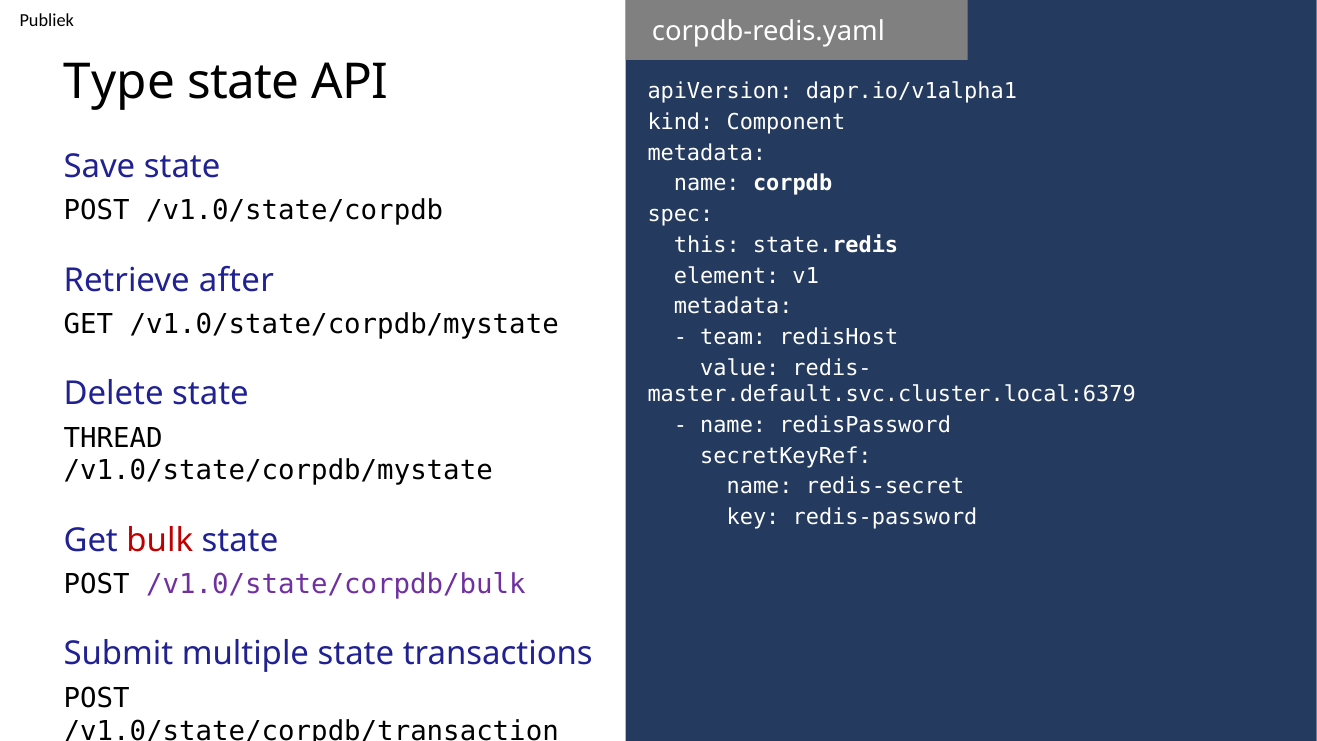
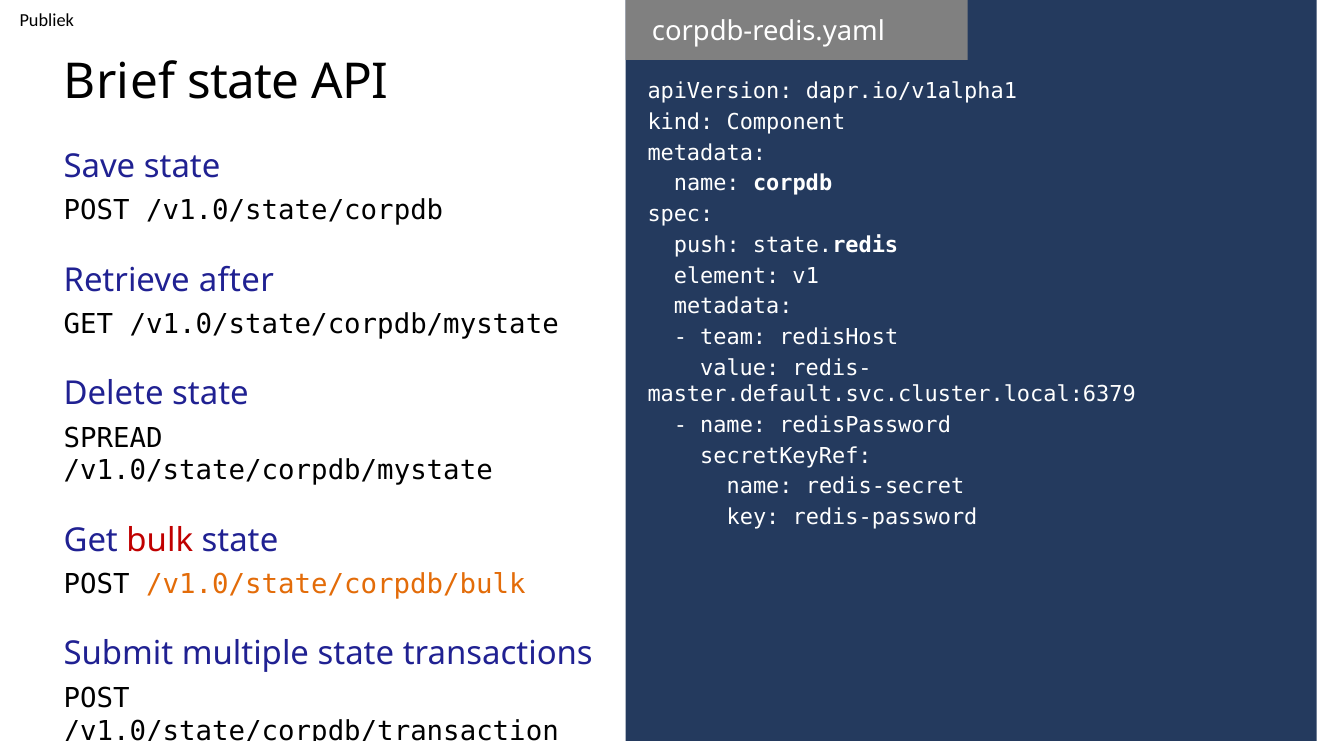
Type: Type -> Brief
this: this -> push
THREAD: THREAD -> SPREAD
/v1.0/state/corpdb/bulk colour: purple -> orange
